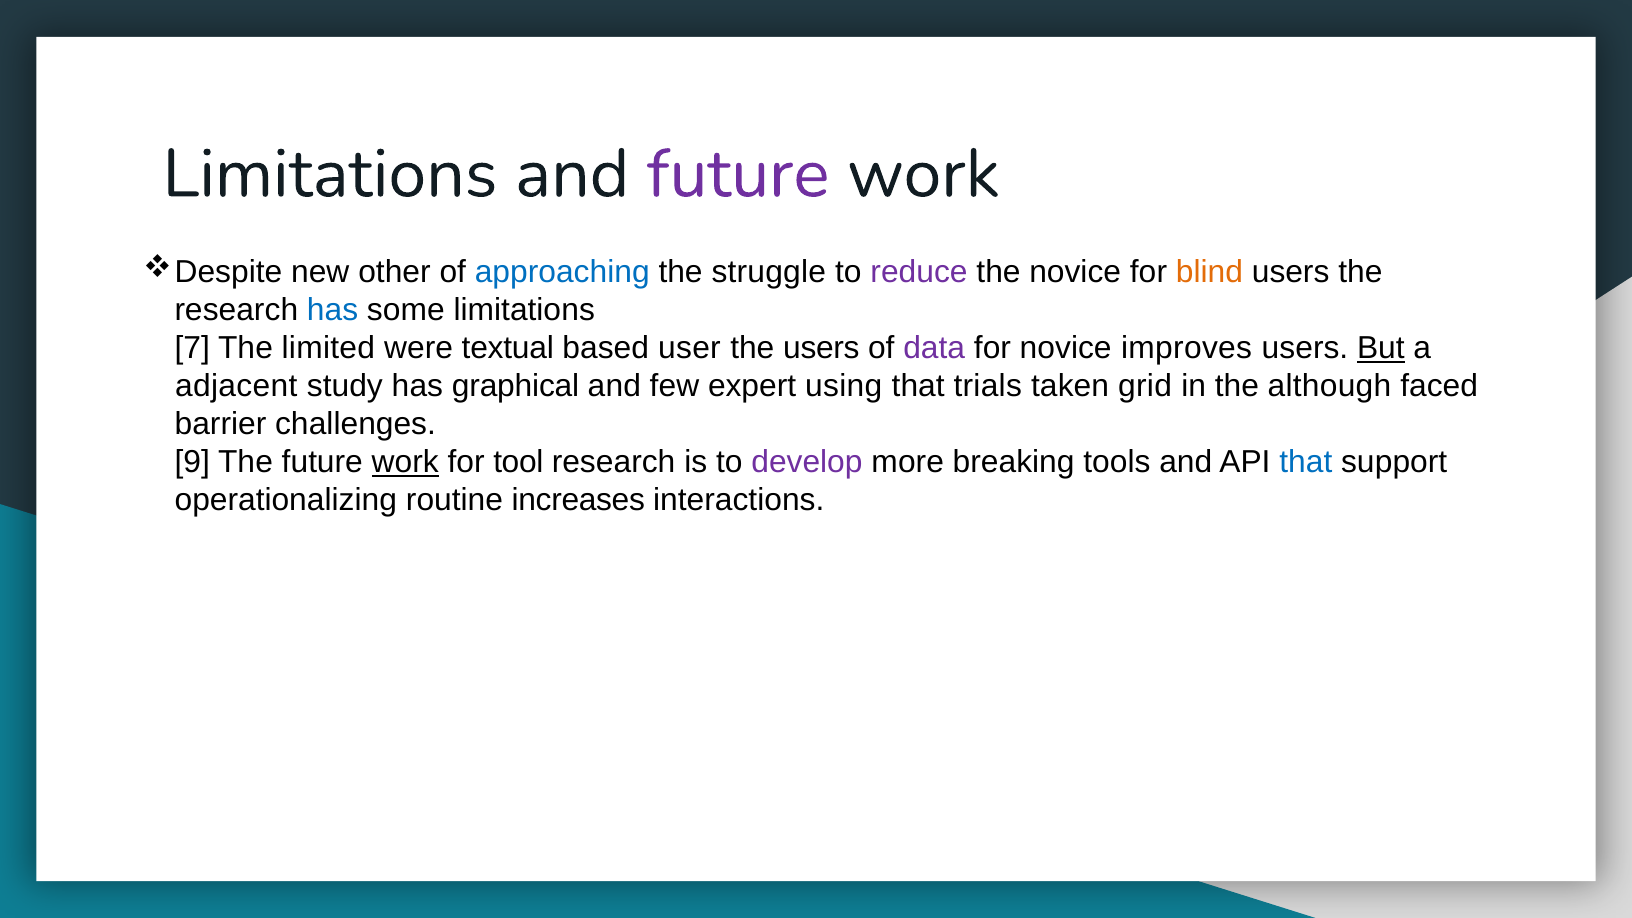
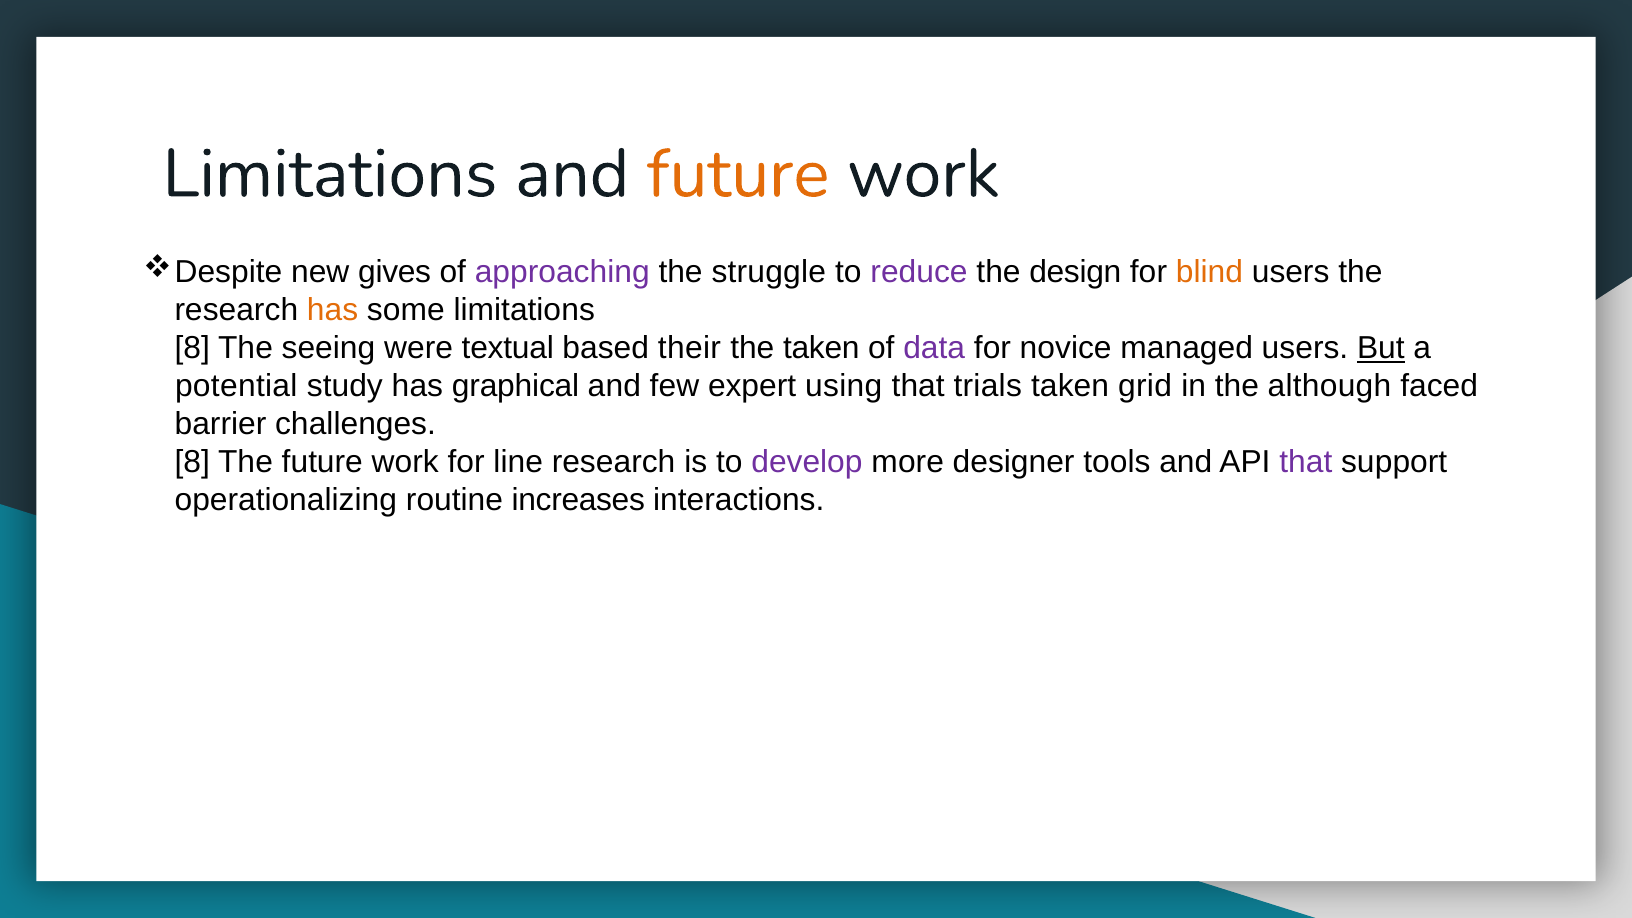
future at (738, 174) colour: purple -> orange
other: other -> gives
approaching colour: blue -> purple
the novice: novice -> design
has at (333, 310) colour: blue -> orange
7 at (192, 348): 7 -> 8
limited: limited -> seeing
user: user -> their
the users: users -> taken
improves: improves -> managed
adjacent: adjacent -> potential
9 at (192, 462): 9 -> 8
work at (405, 462) underline: present -> none
tool: tool -> line
breaking: breaking -> designer
that at (1306, 462) colour: blue -> purple
